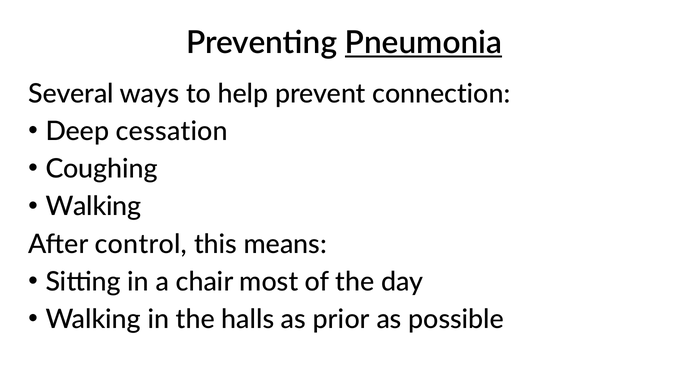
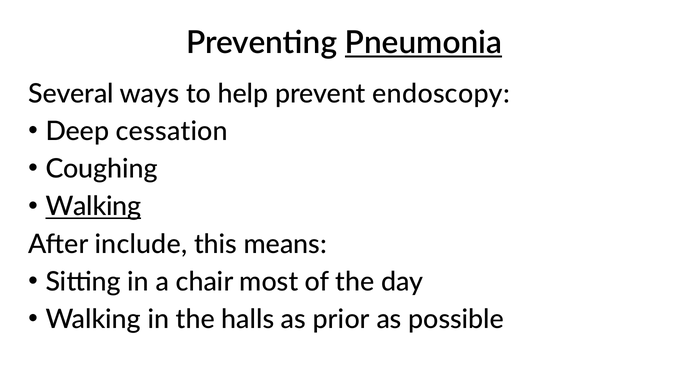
connection: connection -> endoscopy
Walking at (93, 207) underline: none -> present
control: control -> include
